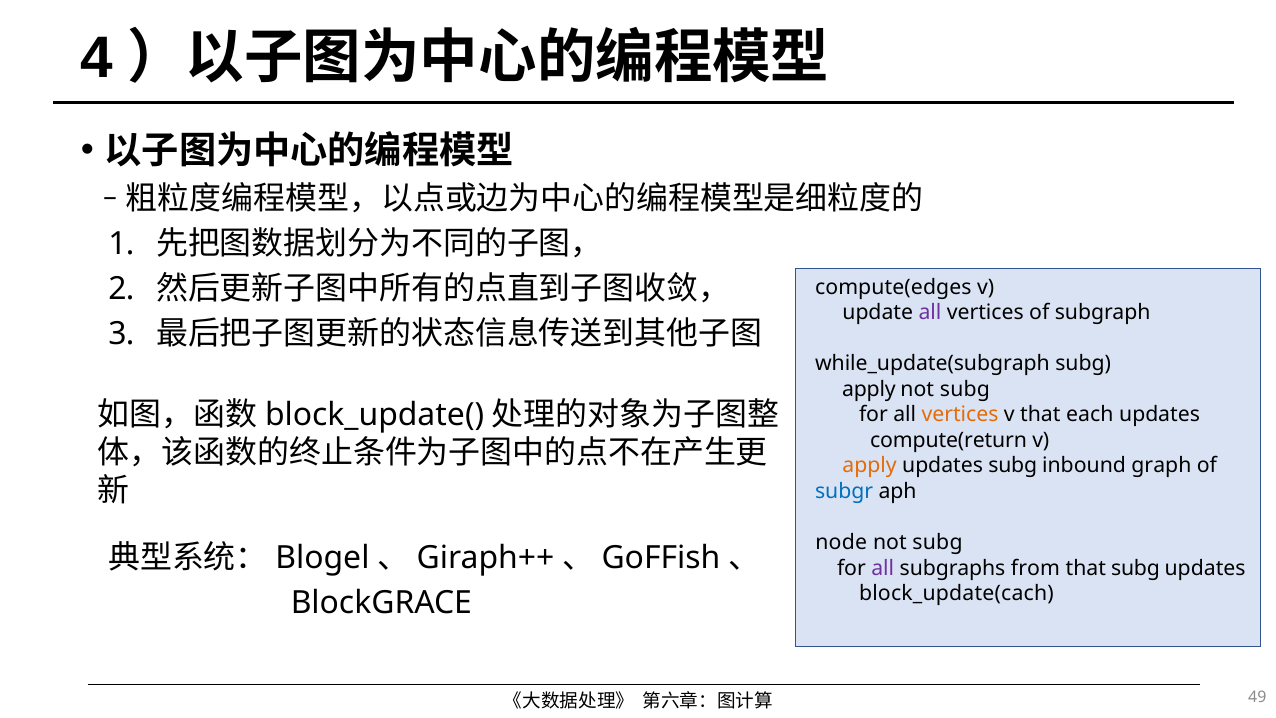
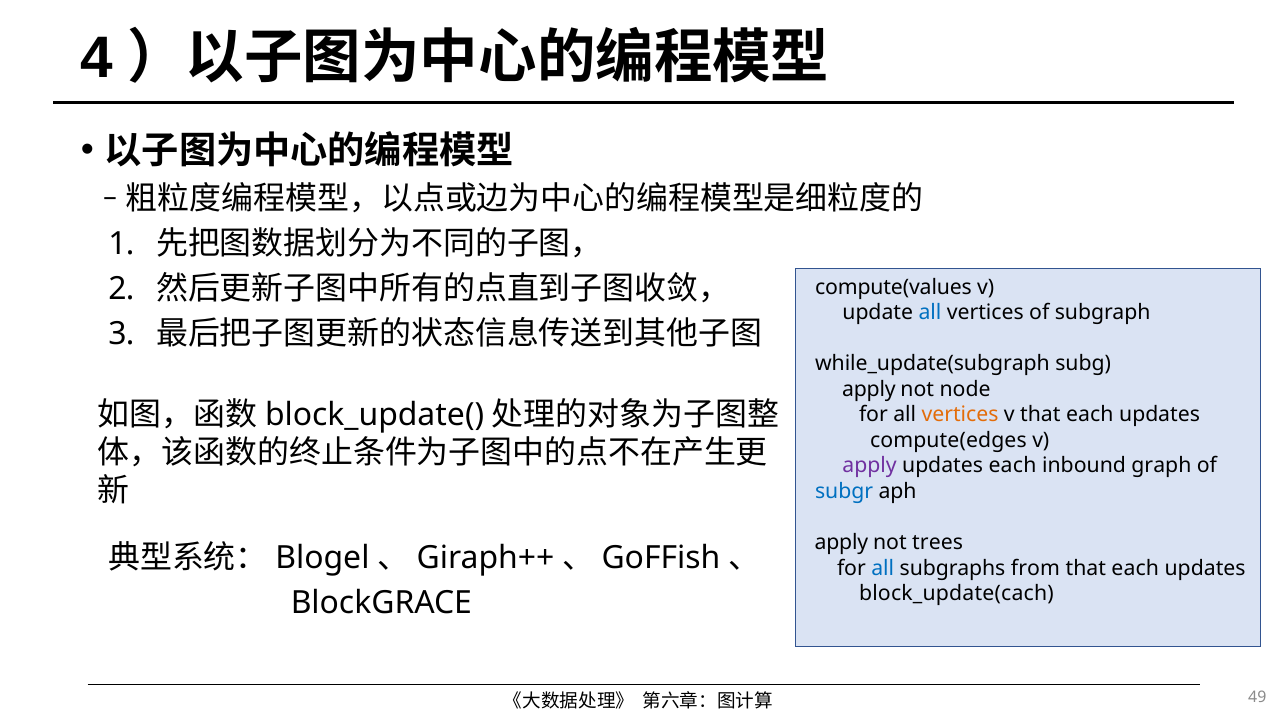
compute(edges: compute(edges -> compute(values
all at (930, 313) colour: purple -> blue
subg at (965, 389): subg -> node
compute(return: compute(return -> compute(edges
apply at (870, 466) colour: orange -> purple
updates subg: subg -> each
node at (841, 542): node -> apply
subg at (938, 542): subg -> trees
all at (883, 568) colour: purple -> blue
subg at (1135, 568): subg -> each
